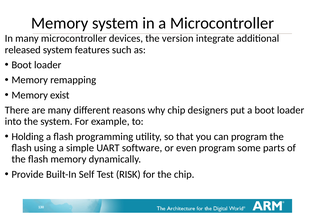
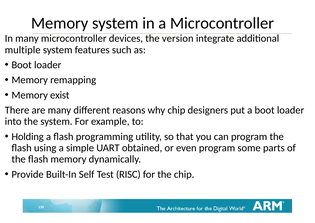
released: released -> multiple
software: software -> obtained
RISK: RISK -> RISC
